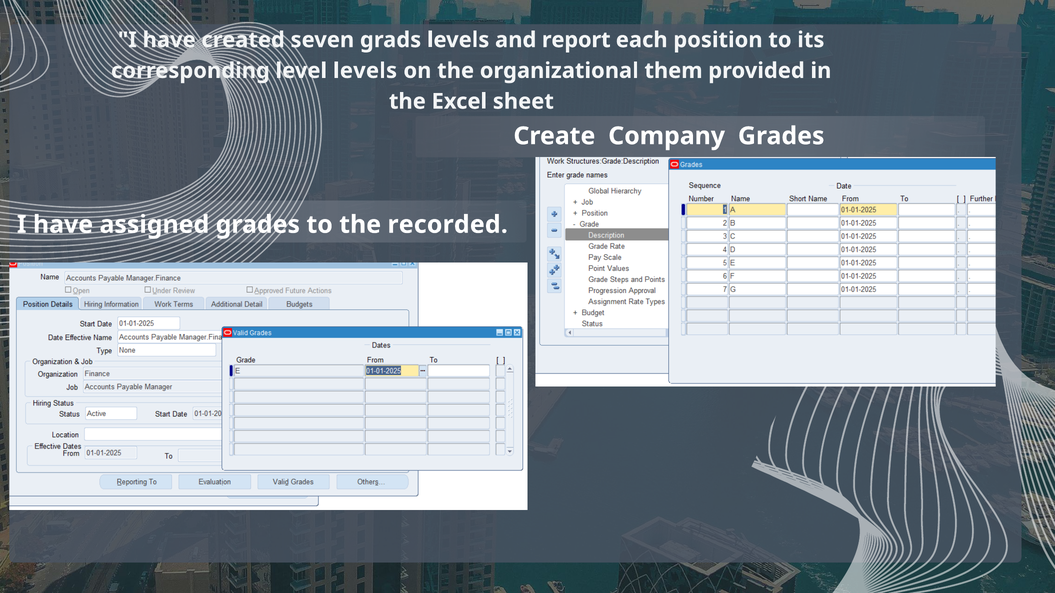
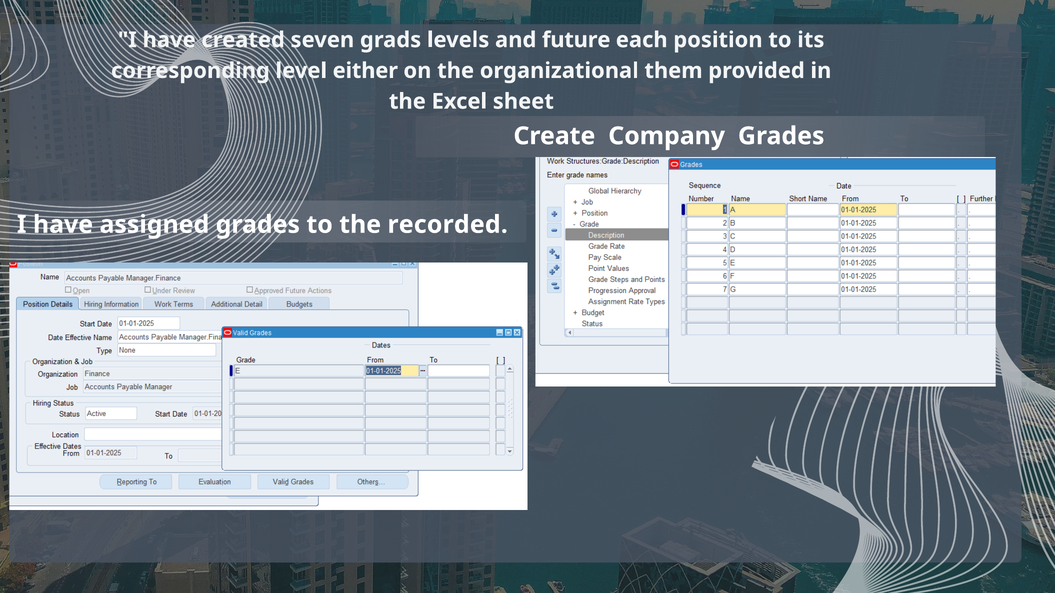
report: report -> future
level levels: levels -> either
